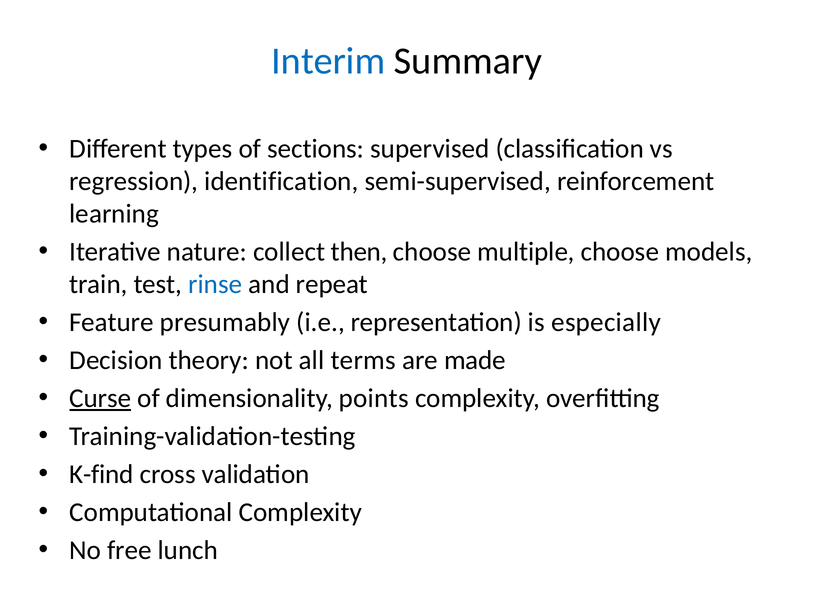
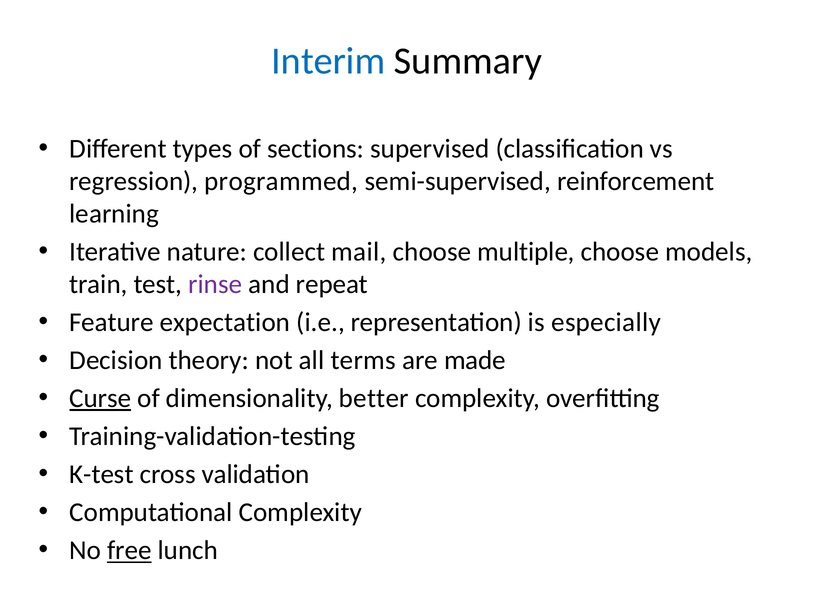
identification: identification -> programmed
then: then -> mail
rinse colour: blue -> purple
presumably: presumably -> expectation
points: points -> better
K-find: K-find -> K-test
free underline: none -> present
